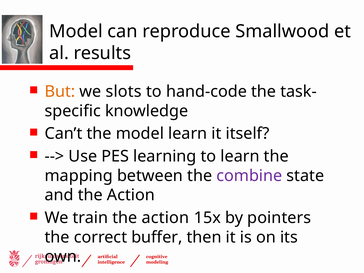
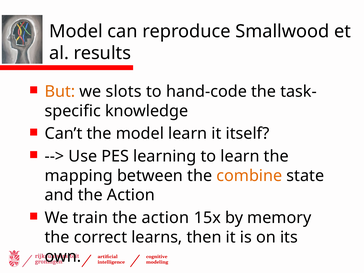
combine colour: purple -> orange
pointers: pointers -> memory
buffer: buffer -> learns
